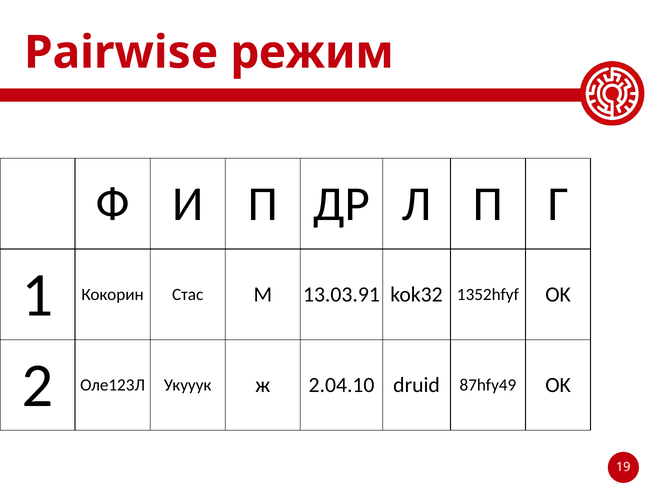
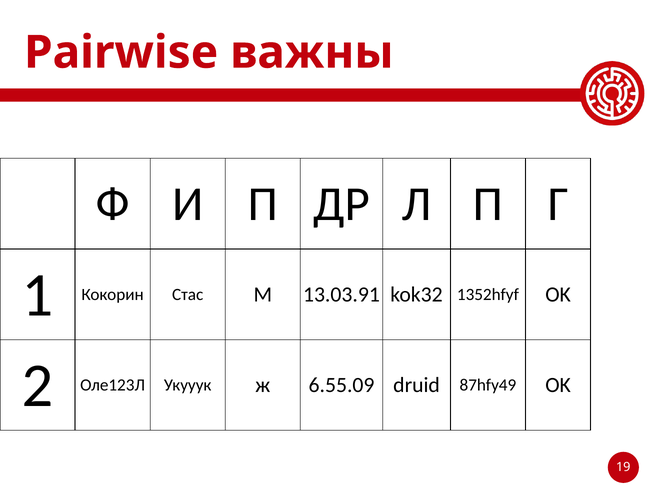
режим: режим -> важны
2.04.10: 2.04.10 -> 6.55.09
